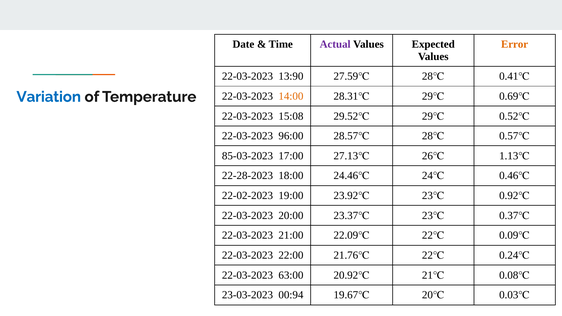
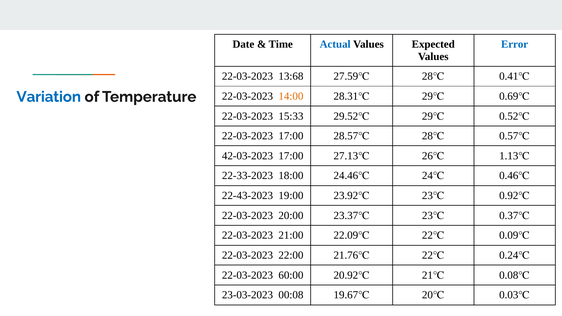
Actual colour: purple -> blue
Error colour: orange -> blue
13:90: 13:90 -> 13:68
15:08: 15:08 -> 15:33
22-03-2023 96:00: 96:00 -> 17:00
85-03-2023: 85-03-2023 -> 42-03-2023
22-28-2023: 22-28-2023 -> 22-33-2023
22-02-2023: 22-02-2023 -> 22-43-2023
63:00: 63:00 -> 60:00
00:94: 00:94 -> 00:08
